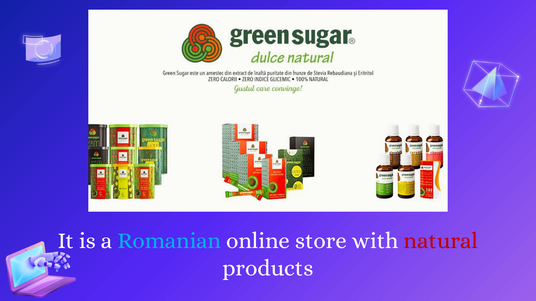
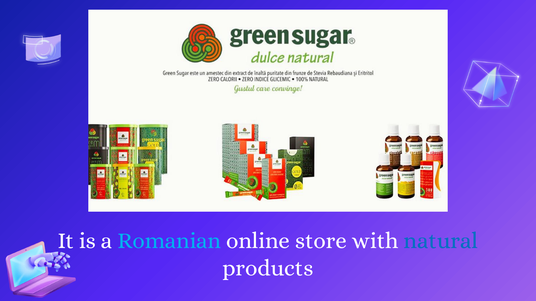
natural colour: red -> blue
